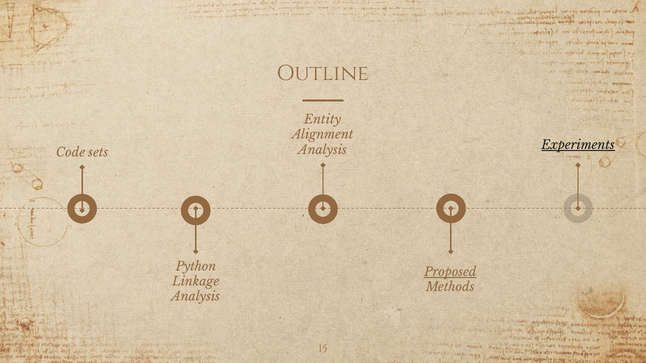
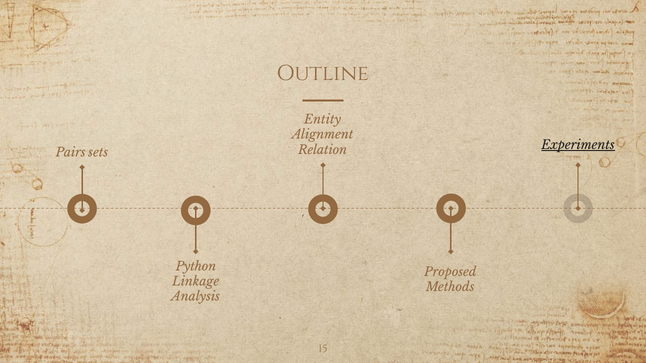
Analysis at (323, 150): Analysis -> Relation
Code: Code -> Pairs
Proposed underline: present -> none
